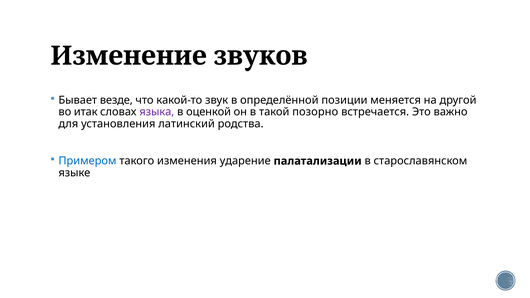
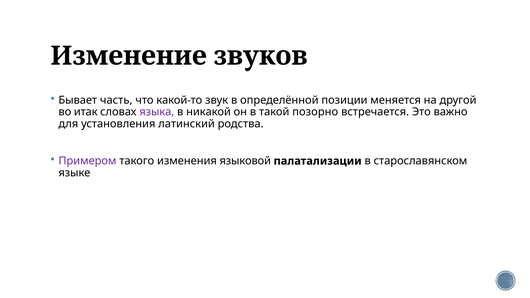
везде: везде -> часть
оценкой: оценкой -> никакой
Примером colour: blue -> purple
ударение: ударение -> языковой
